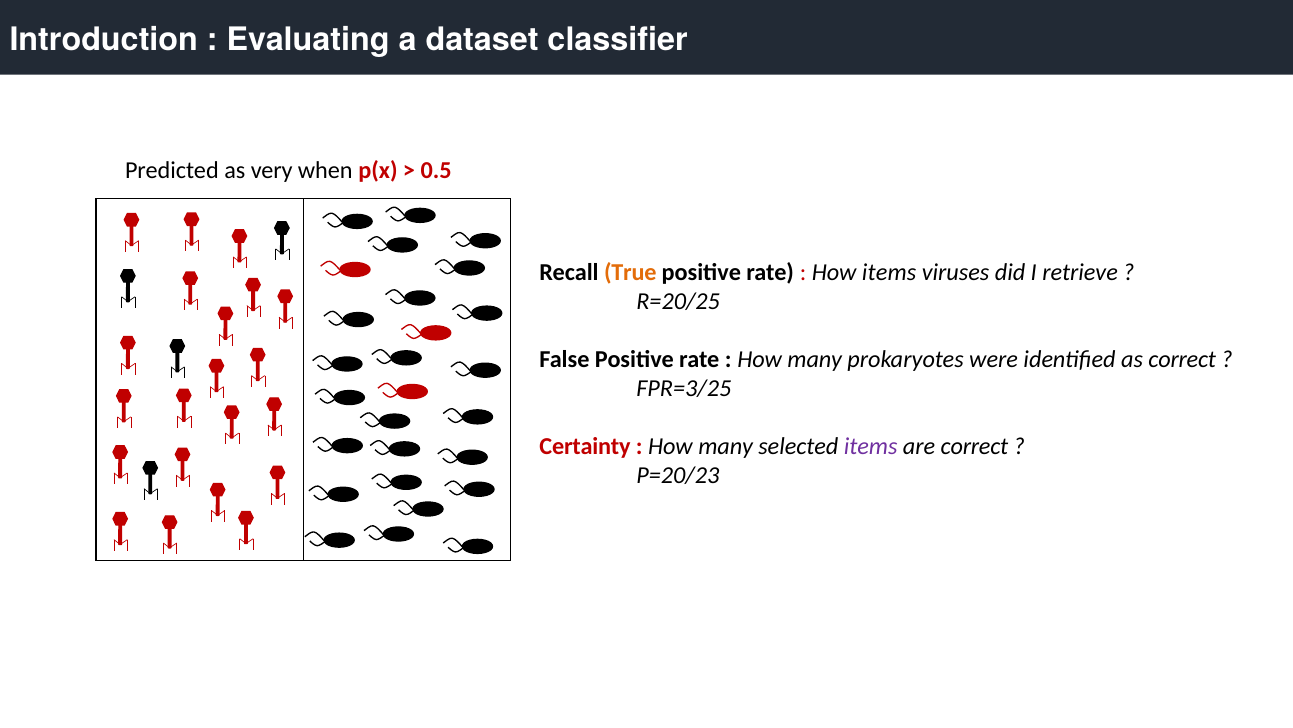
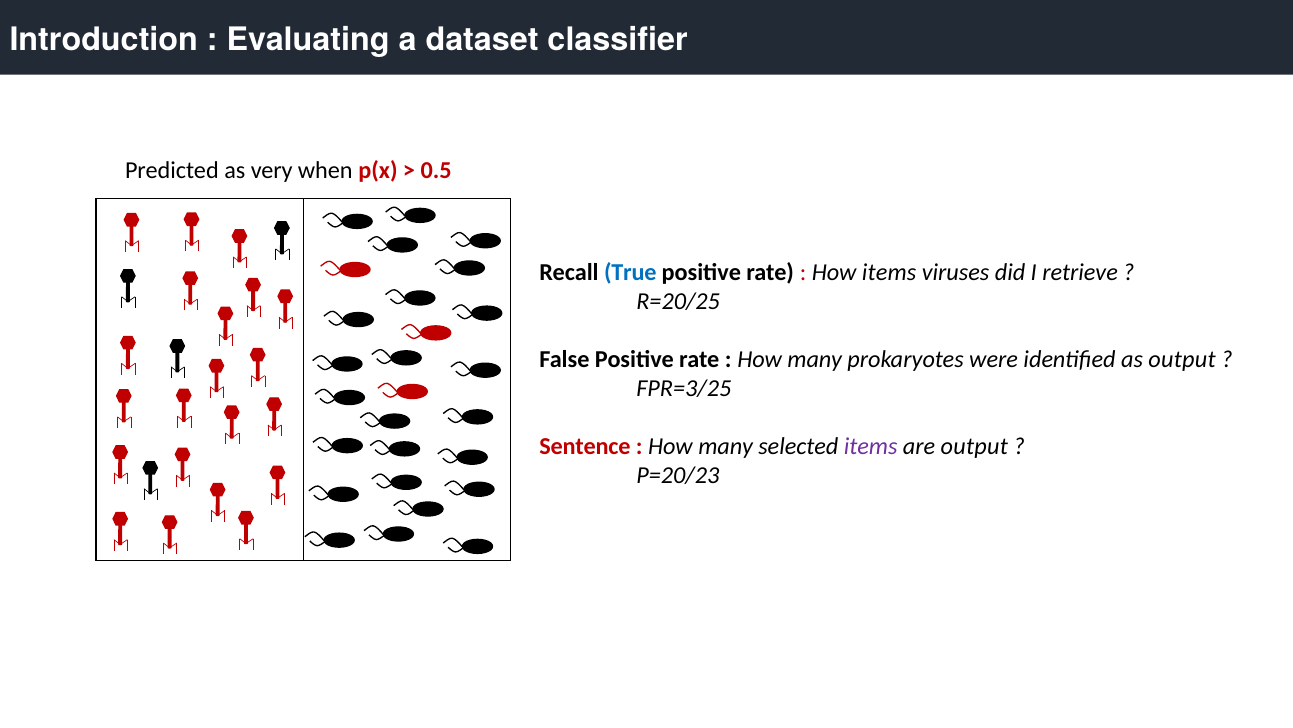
True colour: orange -> blue
as correct: correct -> output
Certainty: Certainty -> Sentence
are correct: correct -> output
